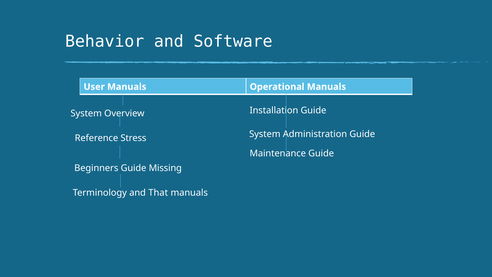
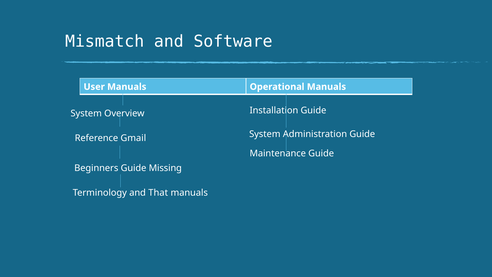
Behavior: Behavior -> Mismatch
Stress: Stress -> Gmail
